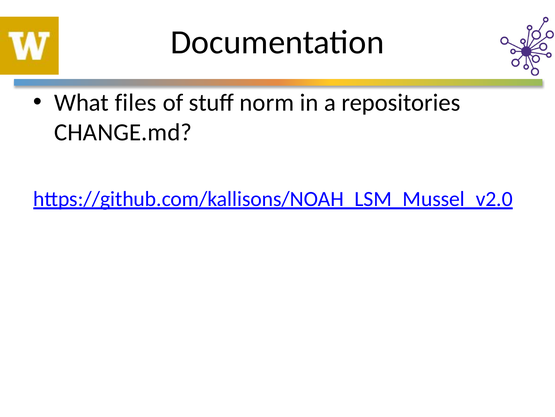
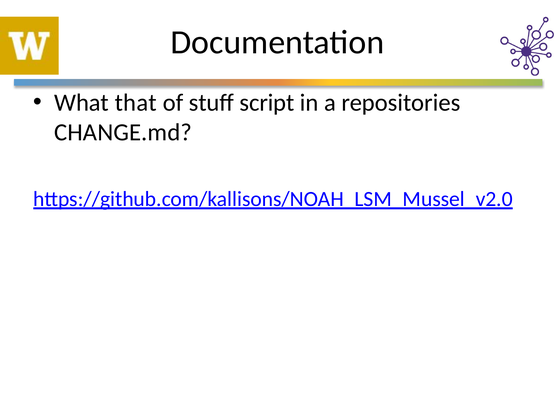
files: files -> that
norm: norm -> script
